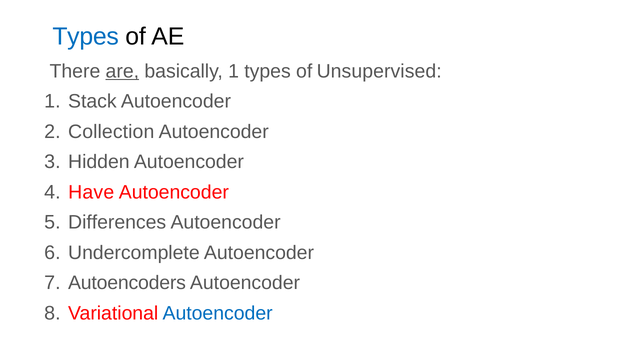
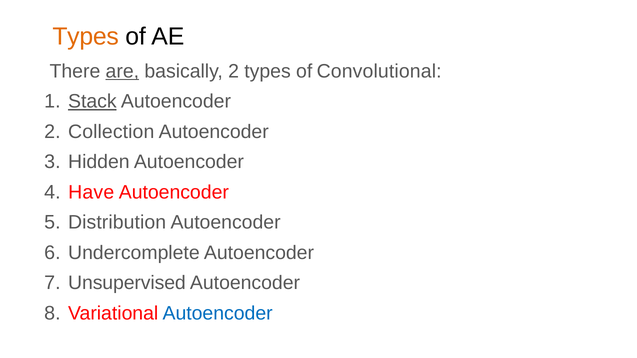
Types at (86, 37) colour: blue -> orange
basically 1: 1 -> 2
Unsupervised: Unsupervised -> Convolutional
Stack underline: none -> present
Differences: Differences -> Distribution
Autoencoders: Autoencoders -> Unsupervised
